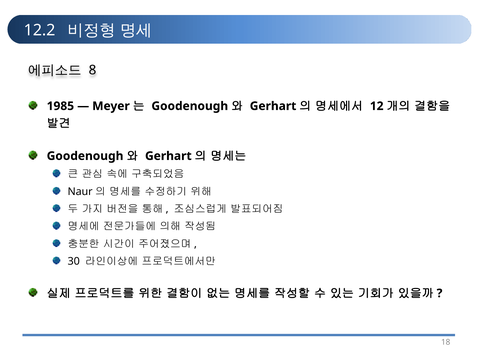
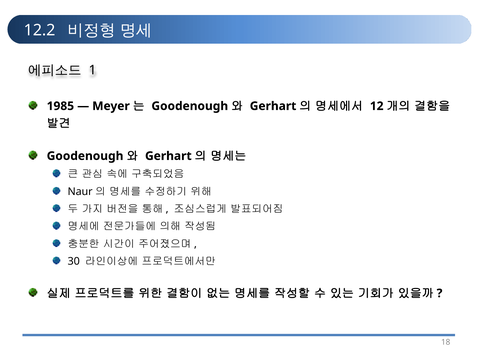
8: 8 -> 1
